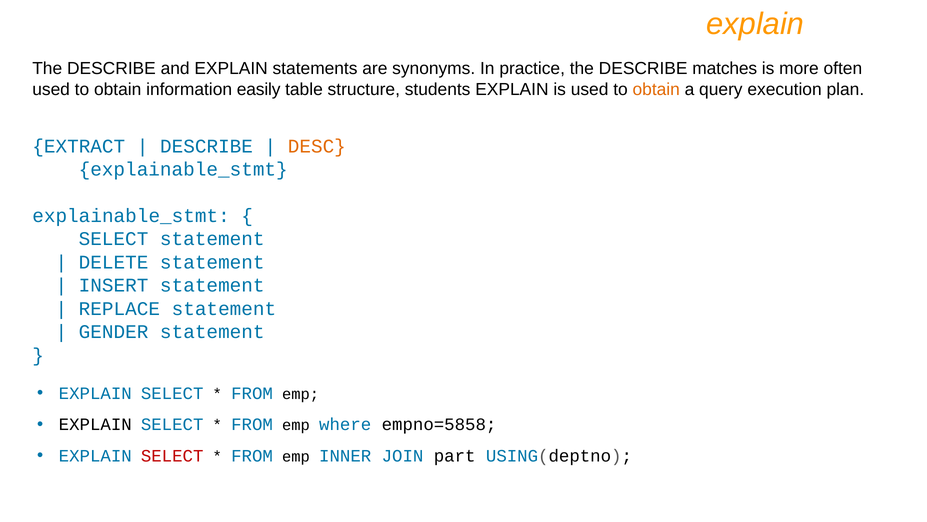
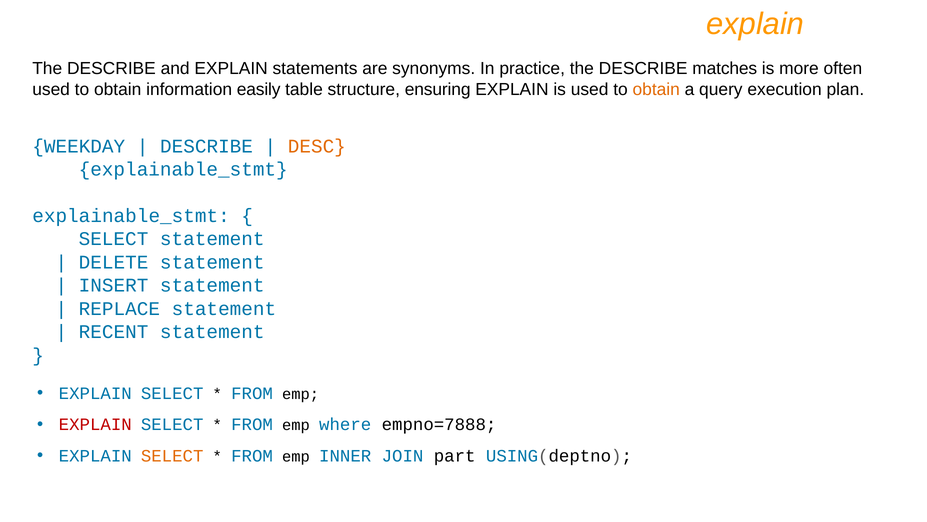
students: students -> ensuring
EXTRACT: EXTRACT -> WEEKDAY
GENDER: GENDER -> RECENT
EXPLAIN at (95, 424) colour: black -> red
empno=5858: empno=5858 -> empno=7888
SELECT at (172, 456) colour: red -> orange
